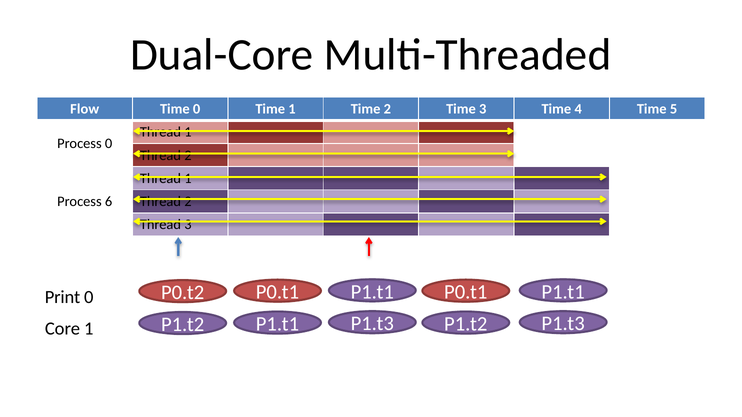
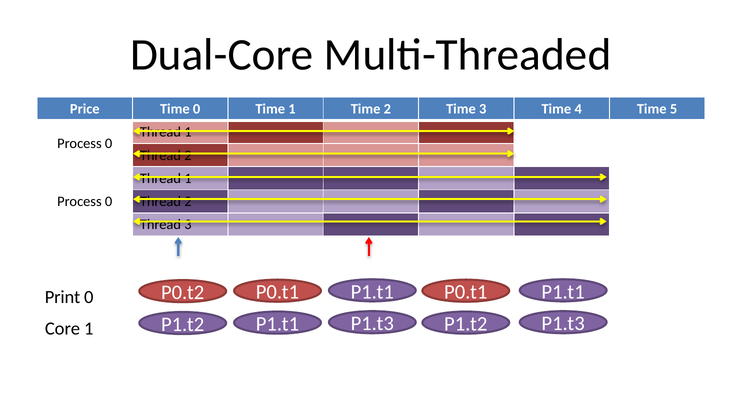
Flow: Flow -> Price
6 at (109, 202): 6 -> 0
